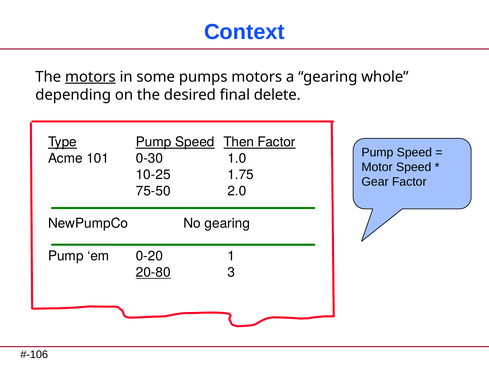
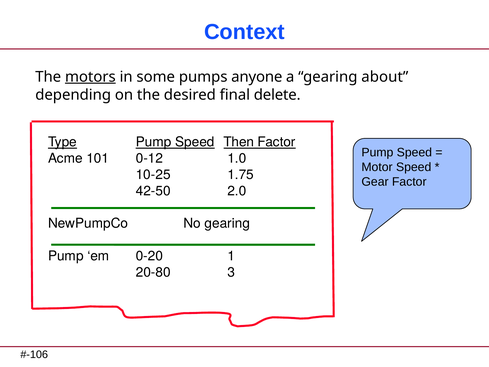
pumps motors: motors -> anyone
whole: whole -> about
0-30: 0-30 -> 0-12
75-50: 75-50 -> 42-50
20-80 underline: present -> none
